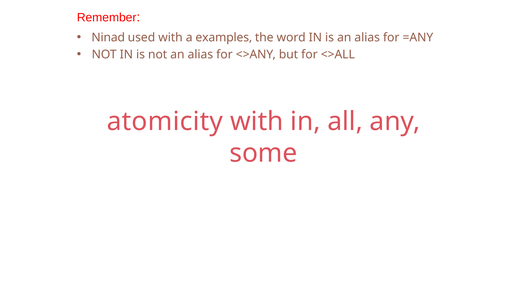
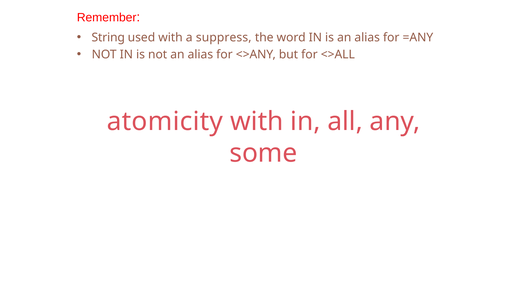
Ninad: Ninad -> String
examples: examples -> suppress
